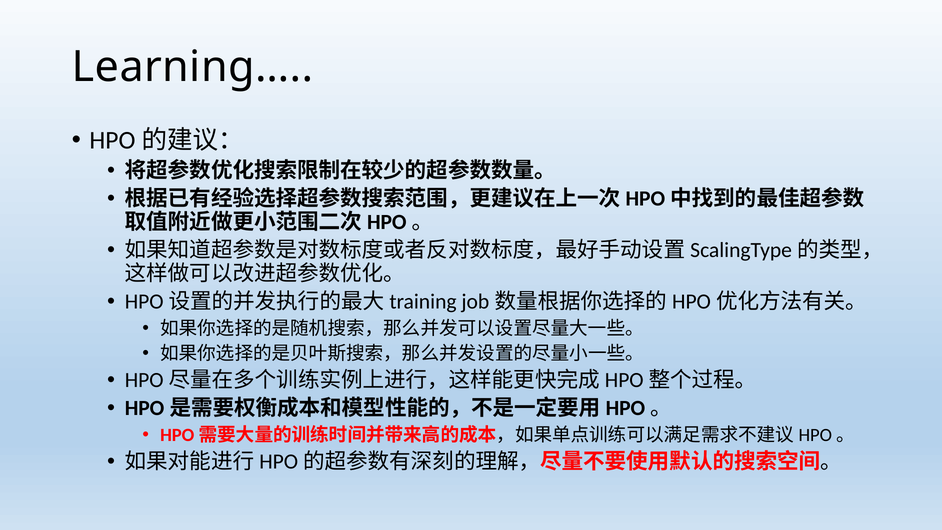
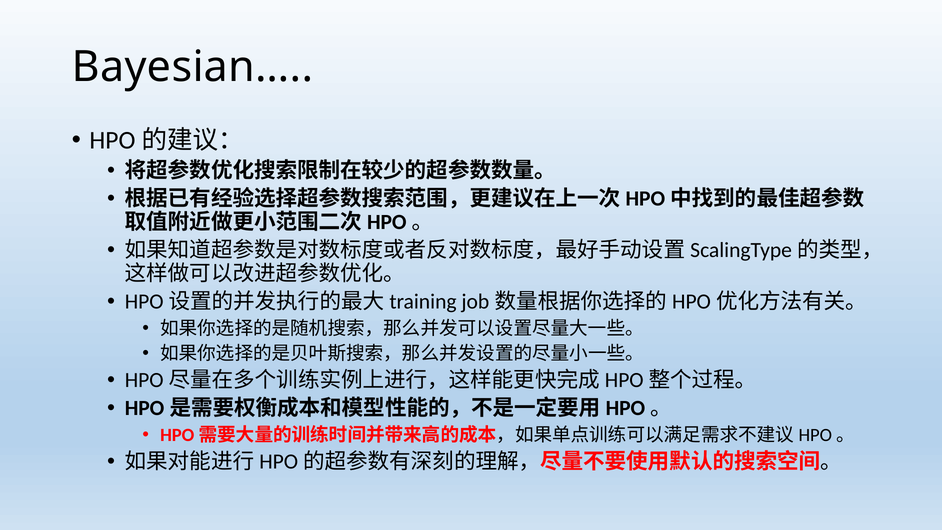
Learning…: Learning… -> Bayesian…
